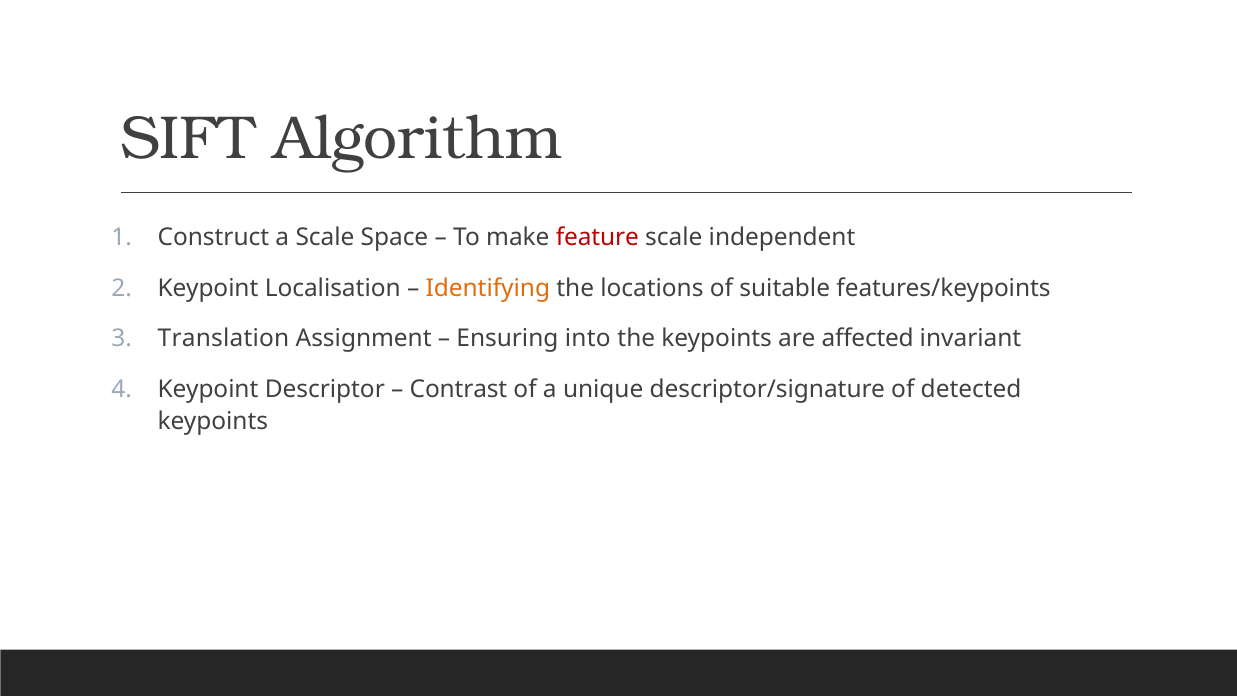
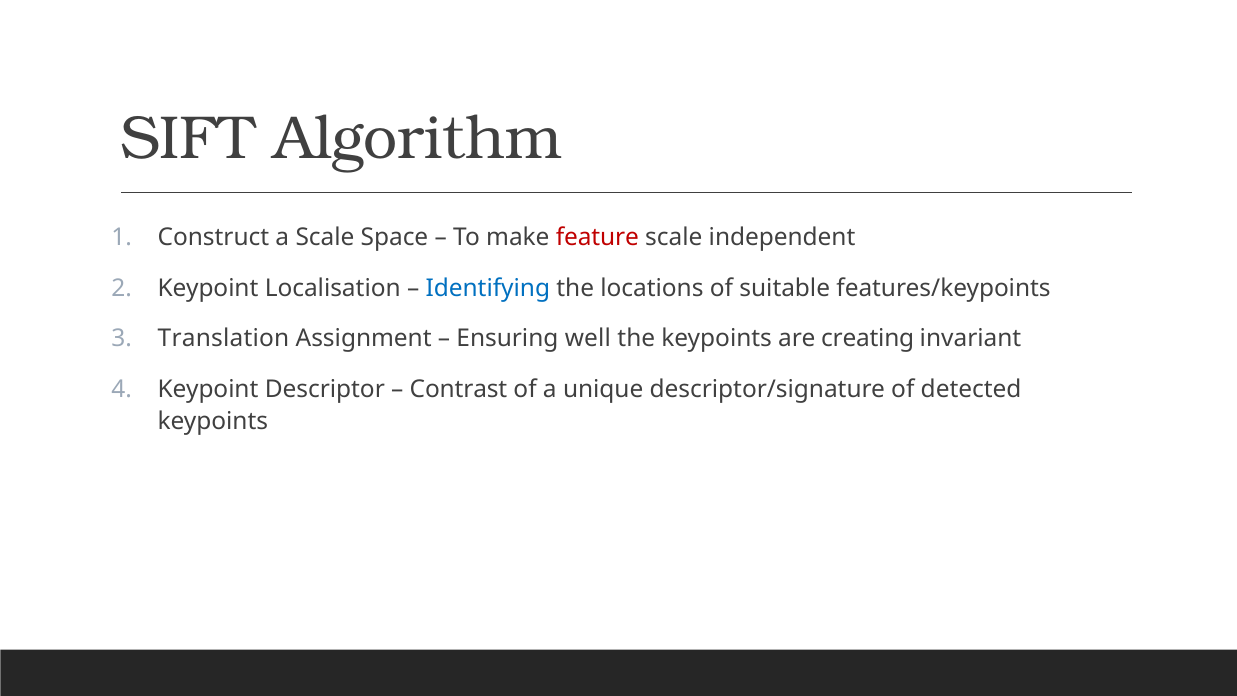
Identifying colour: orange -> blue
into: into -> well
affected: affected -> creating
